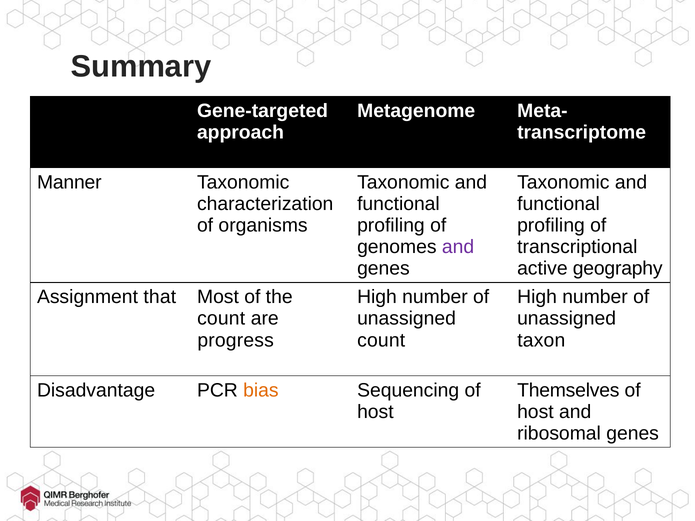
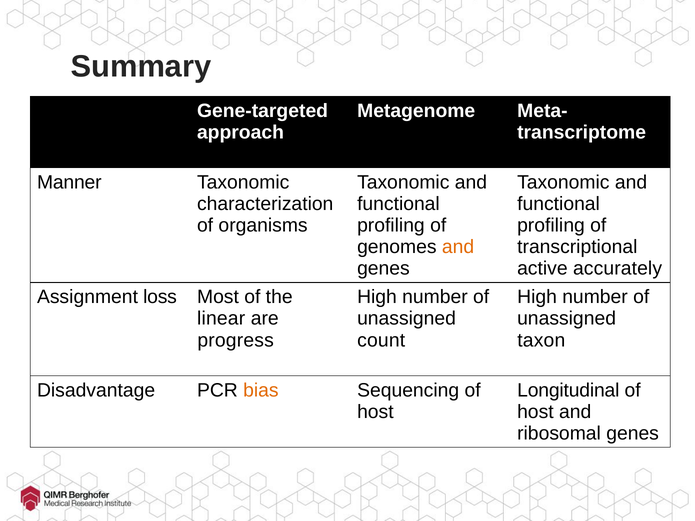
and at (458, 247) colour: purple -> orange
geography: geography -> accurately
that: that -> loss
count at (221, 319): count -> linear
Themselves: Themselves -> Longitudinal
